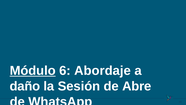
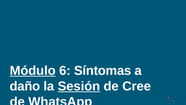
Abordaje: Abordaje -> Síntomas
Sesión underline: none -> present
Abre: Abre -> Cree
